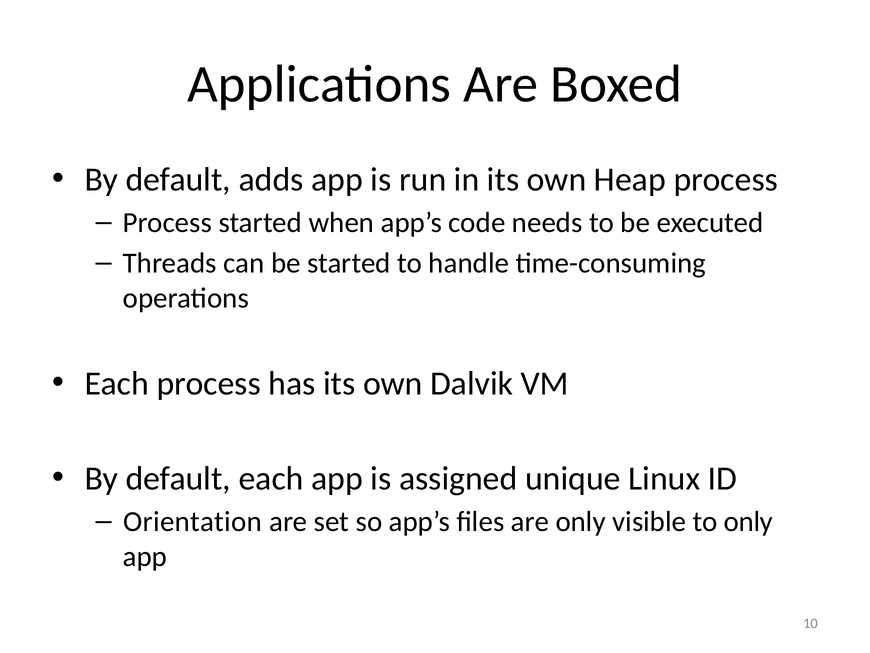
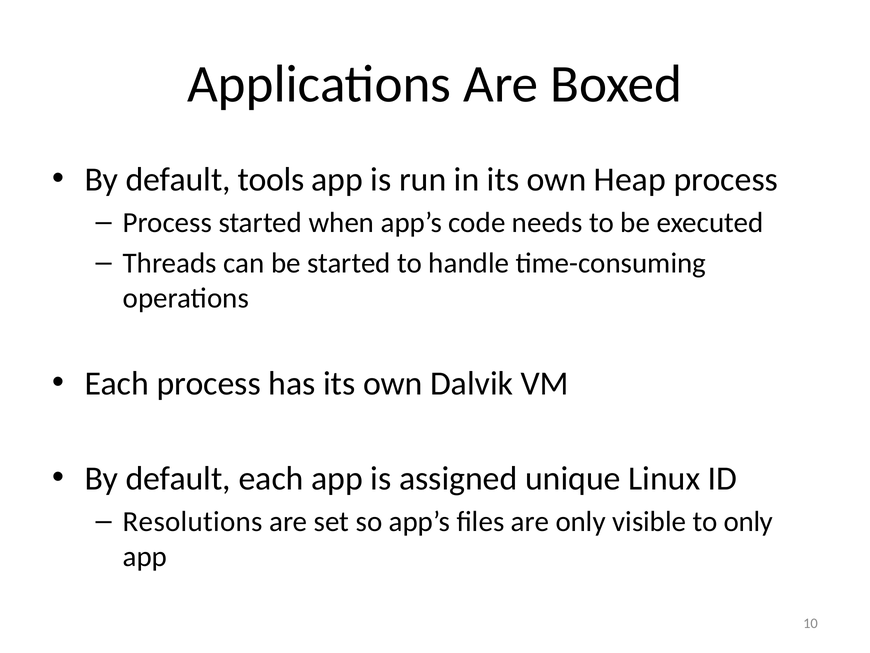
adds: adds -> tools
Orientation: Orientation -> Resolutions
